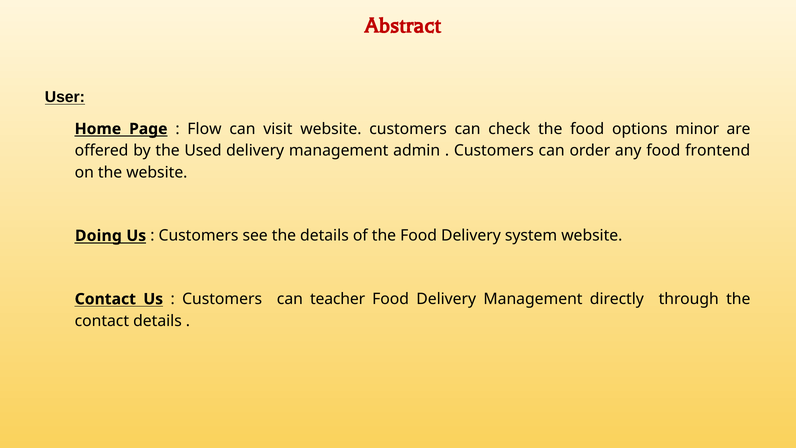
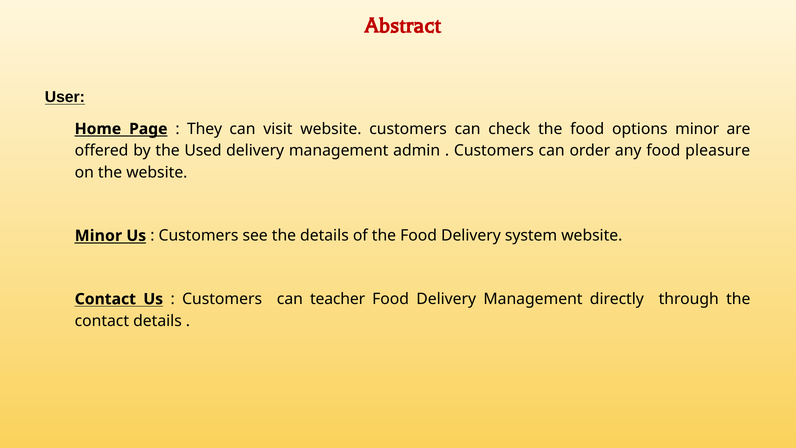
Flow: Flow -> They
frontend: frontend -> pleasure
Doing at (98, 236): Doing -> Minor
